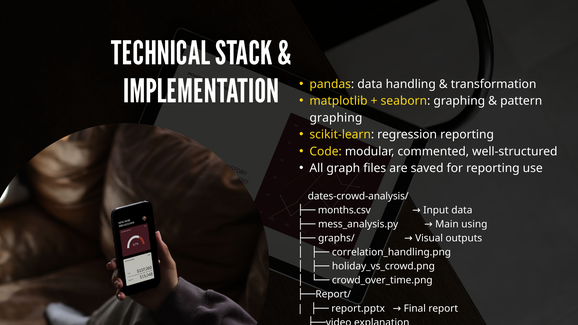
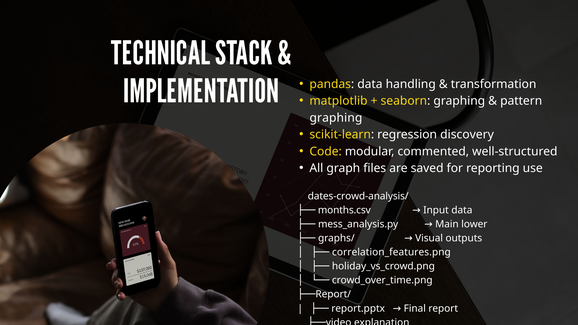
regression reporting: reporting -> discovery
using: using -> lower
correlation_handling.png: correlation_handling.png -> correlation_features.png
